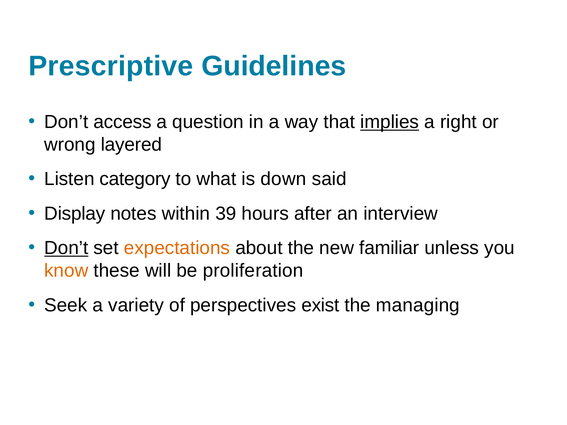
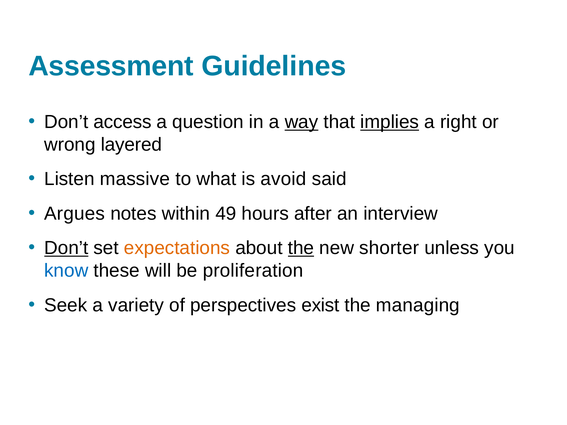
Prescriptive: Prescriptive -> Assessment
way underline: none -> present
category: category -> massive
down: down -> avoid
Display: Display -> Argues
39: 39 -> 49
the at (301, 248) underline: none -> present
familiar: familiar -> shorter
know colour: orange -> blue
